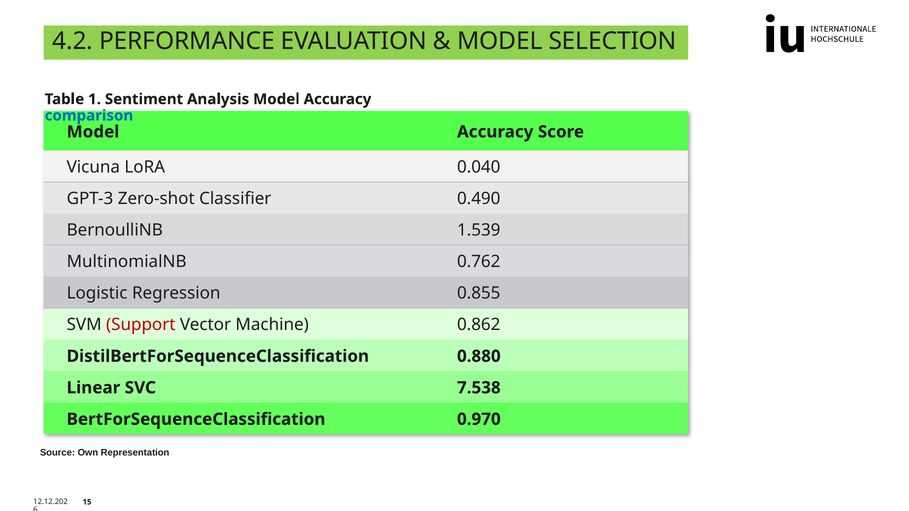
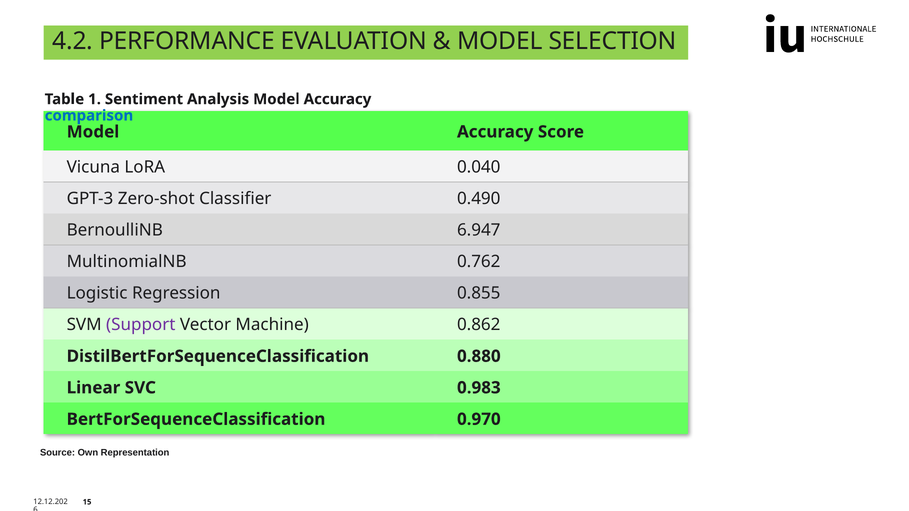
1.539: 1.539 -> 6.947
Support colour: red -> purple
7.538: 7.538 -> 0.983
